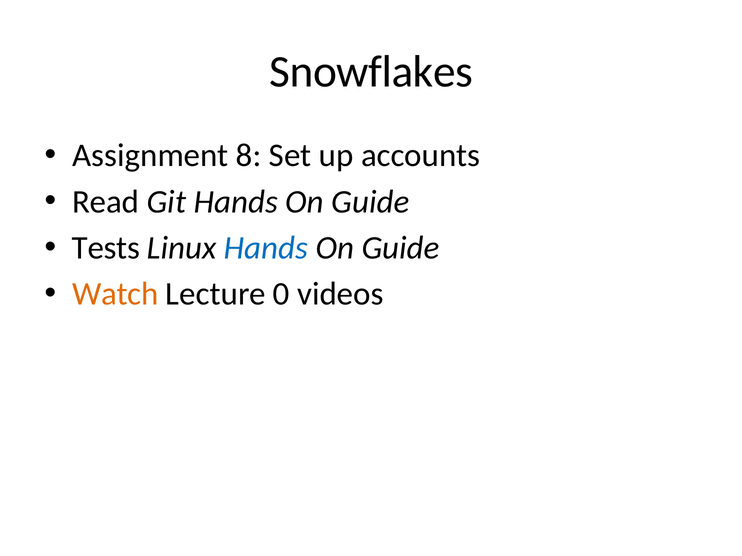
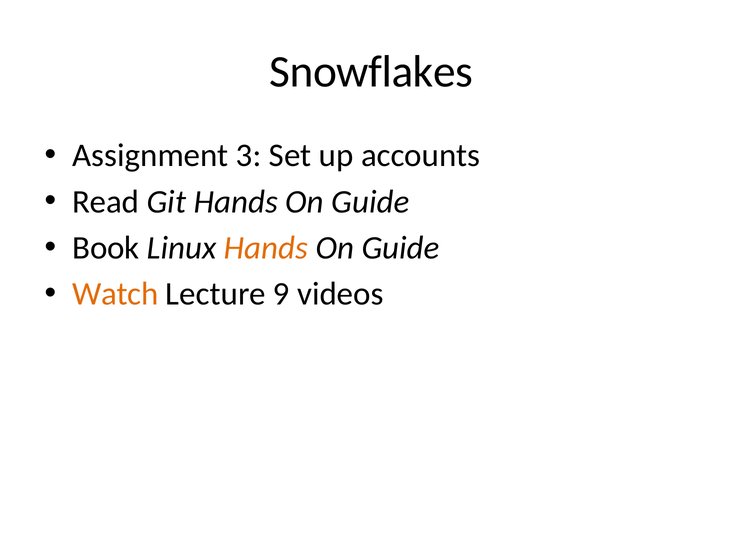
8: 8 -> 3
Tests: Tests -> Book
Hands at (266, 248) colour: blue -> orange
0: 0 -> 9
